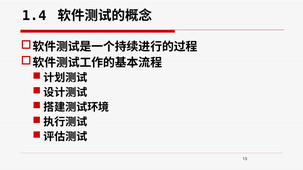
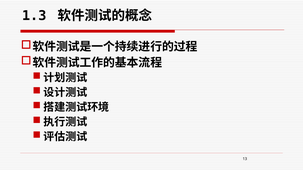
1.4: 1.4 -> 1.3
